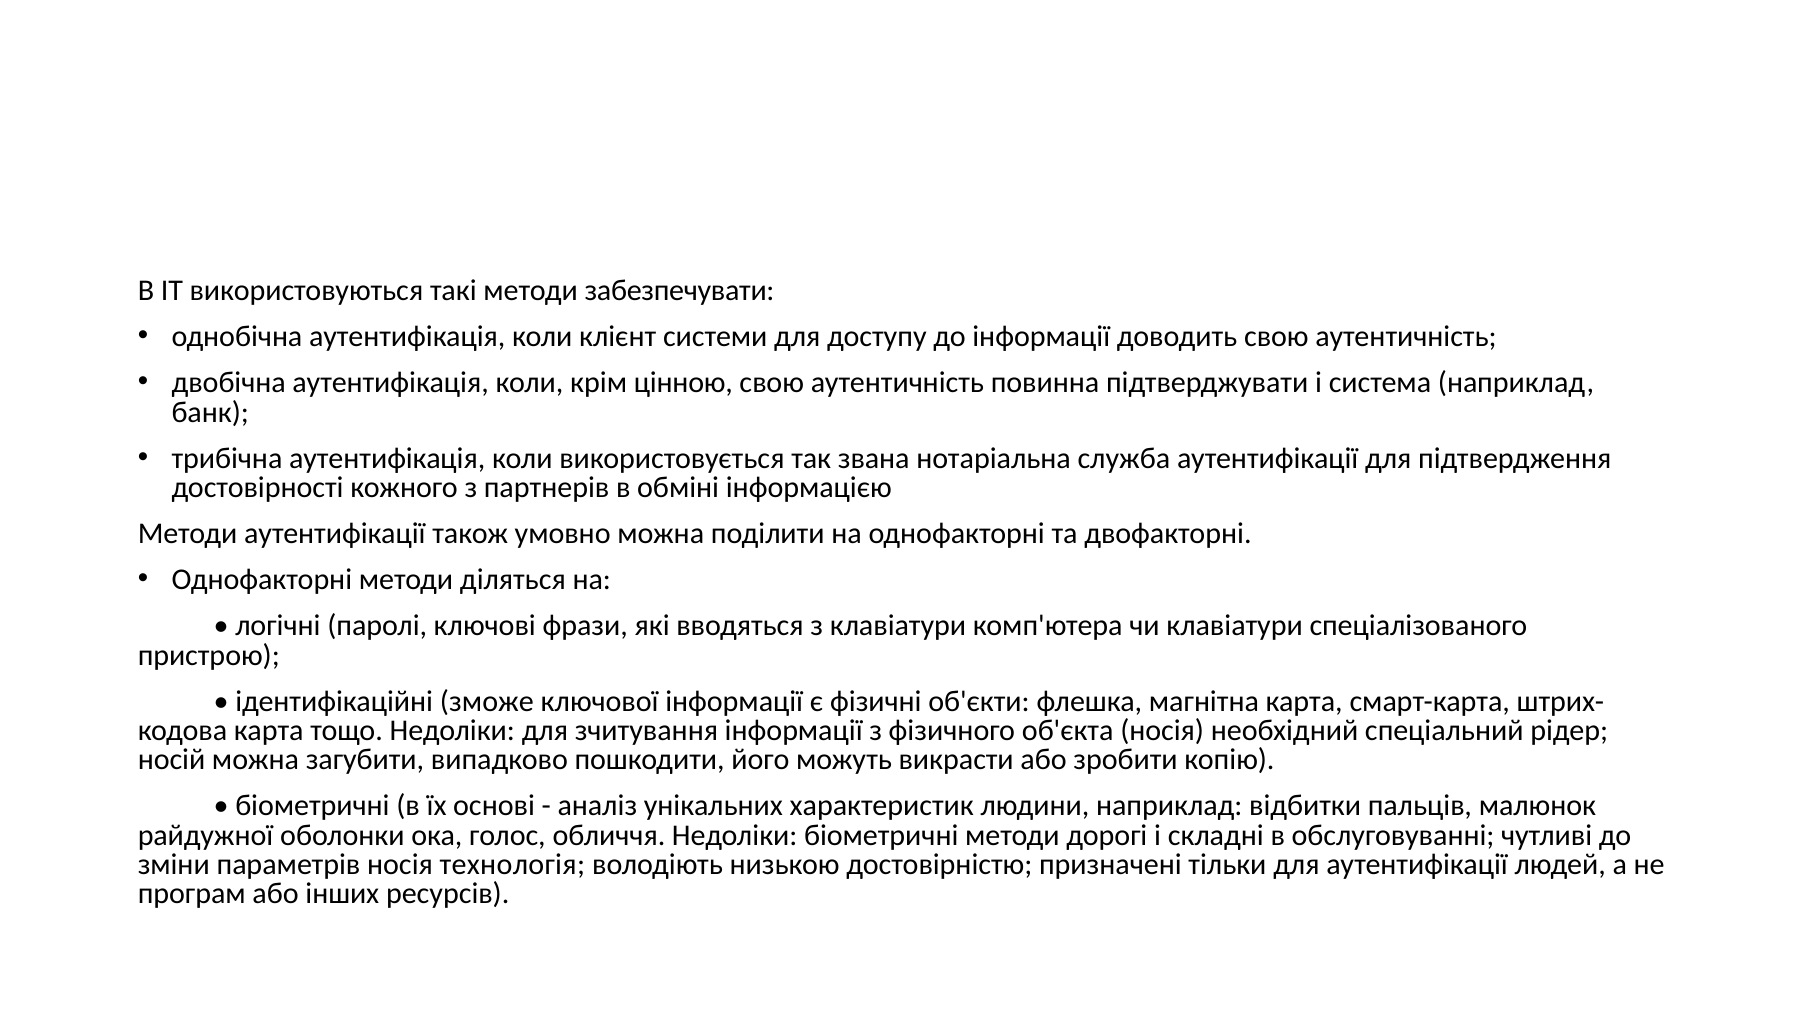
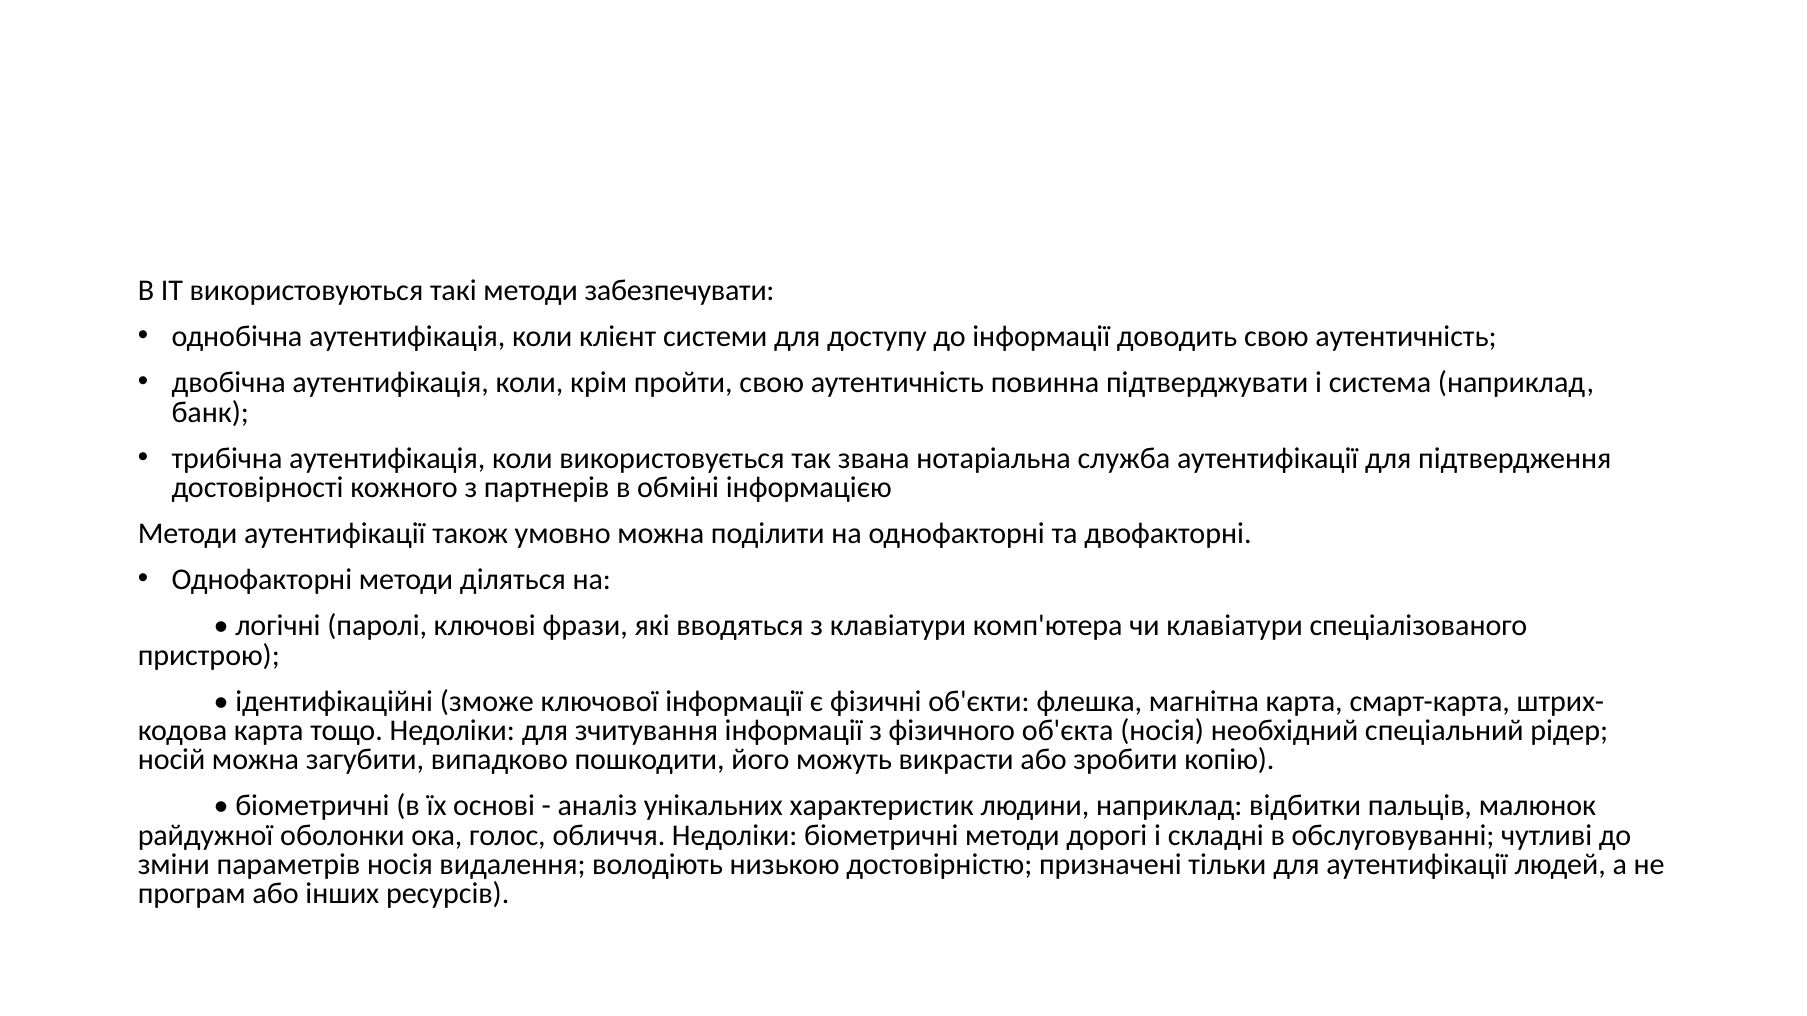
цінною: цінною -> пройти
технологія: технологія -> видалення
